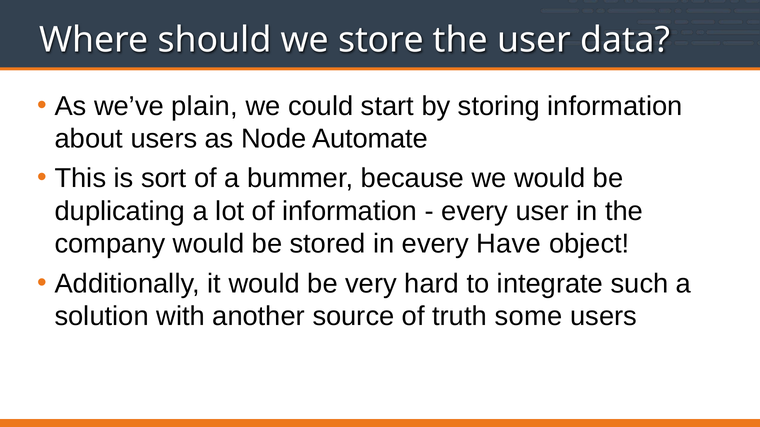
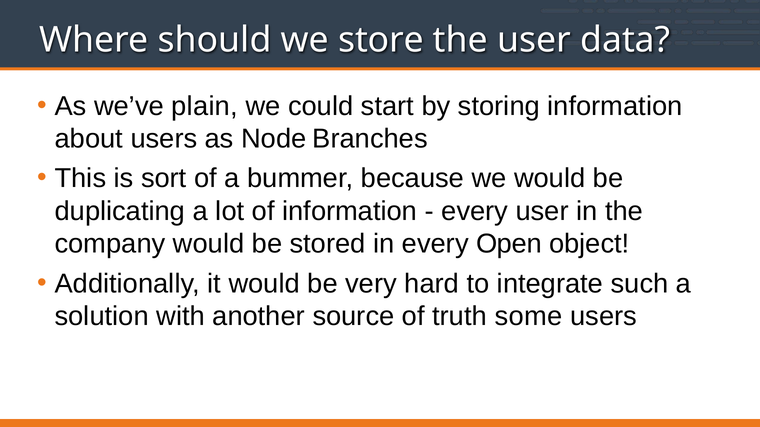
Automate: Automate -> Branches
Have: Have -> Open
